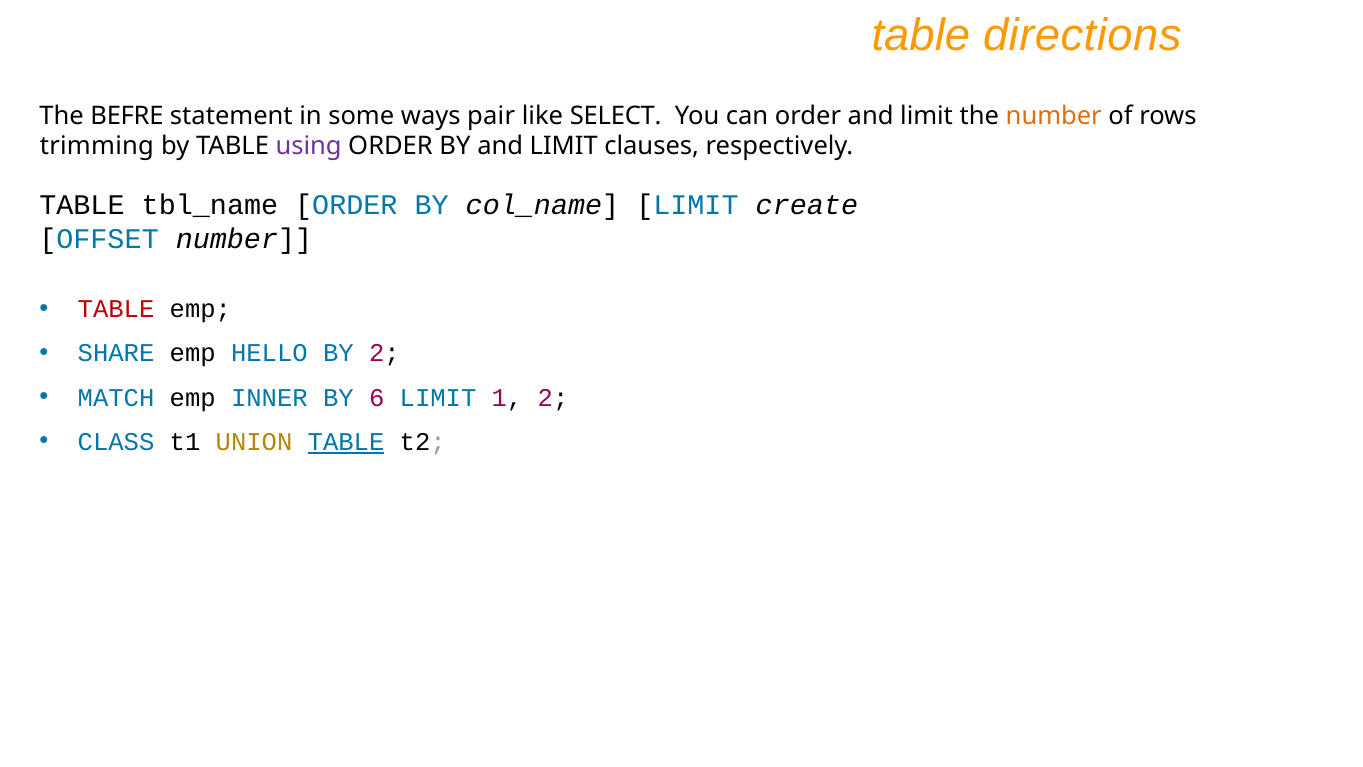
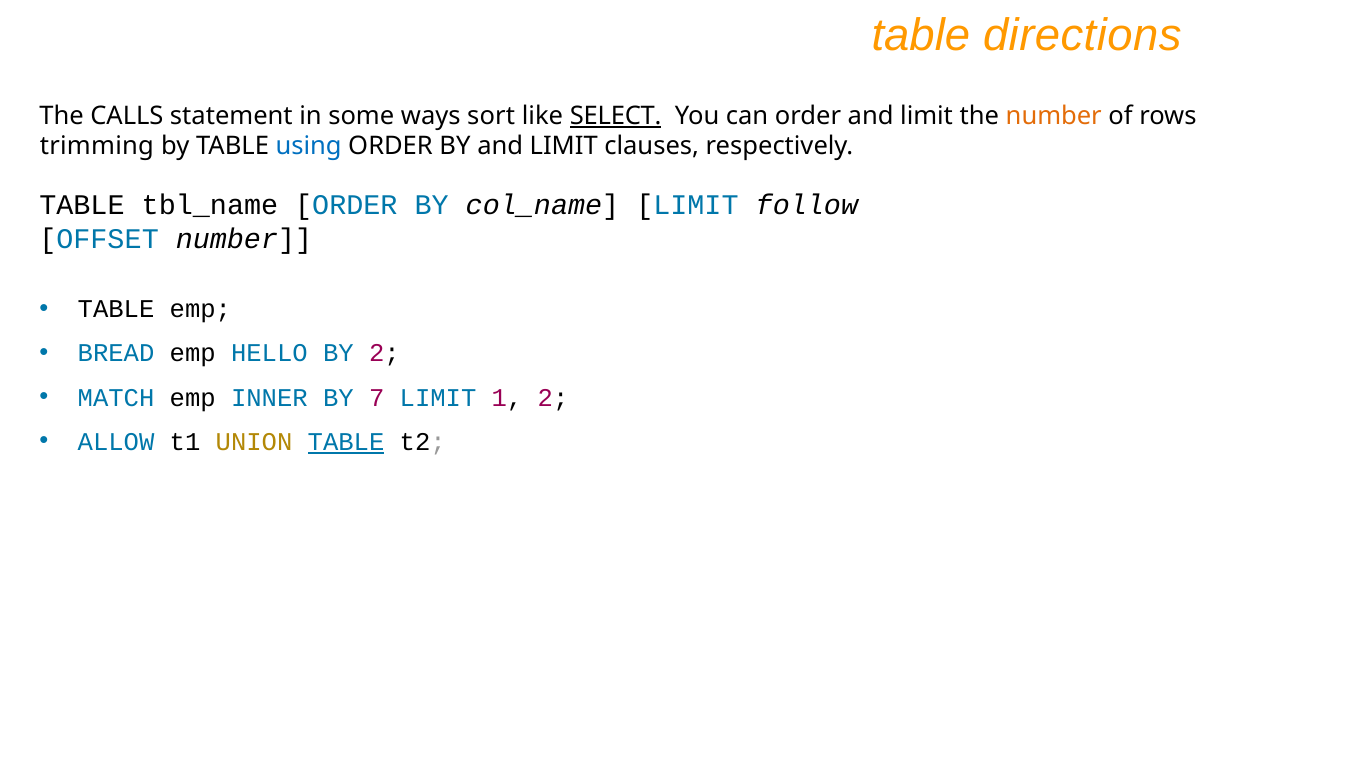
BEFRE: BEFRE -> CALLS
pair: pair -> sort
SELECT underline: none -> present
using colour: purple -> blue
create: create -> follow
TABLE at (116, 309) colour: red -> black
SHARE: SHARE -> BREAD
6: 6 -> 7
CLASS: CLASS -> ALLOW
